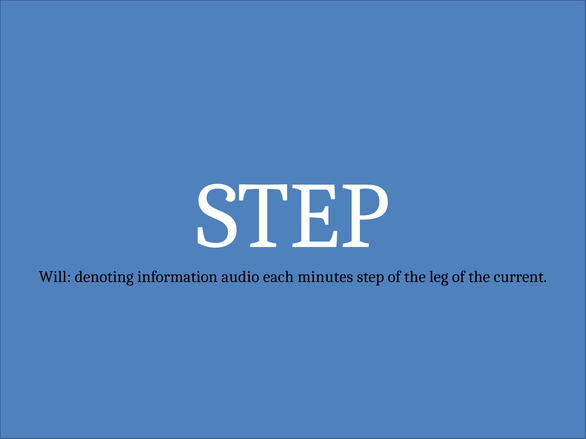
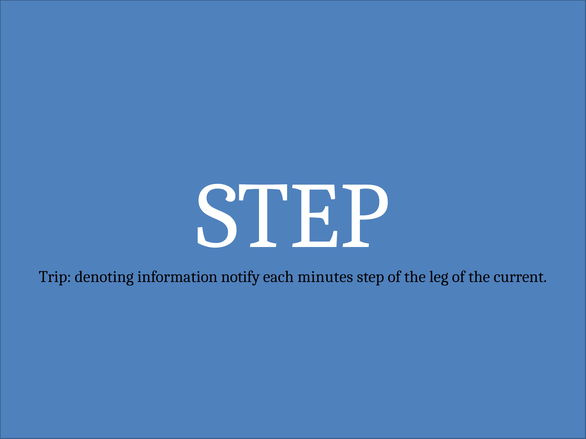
Will: Will -> Trip
audio: audio -> notify
